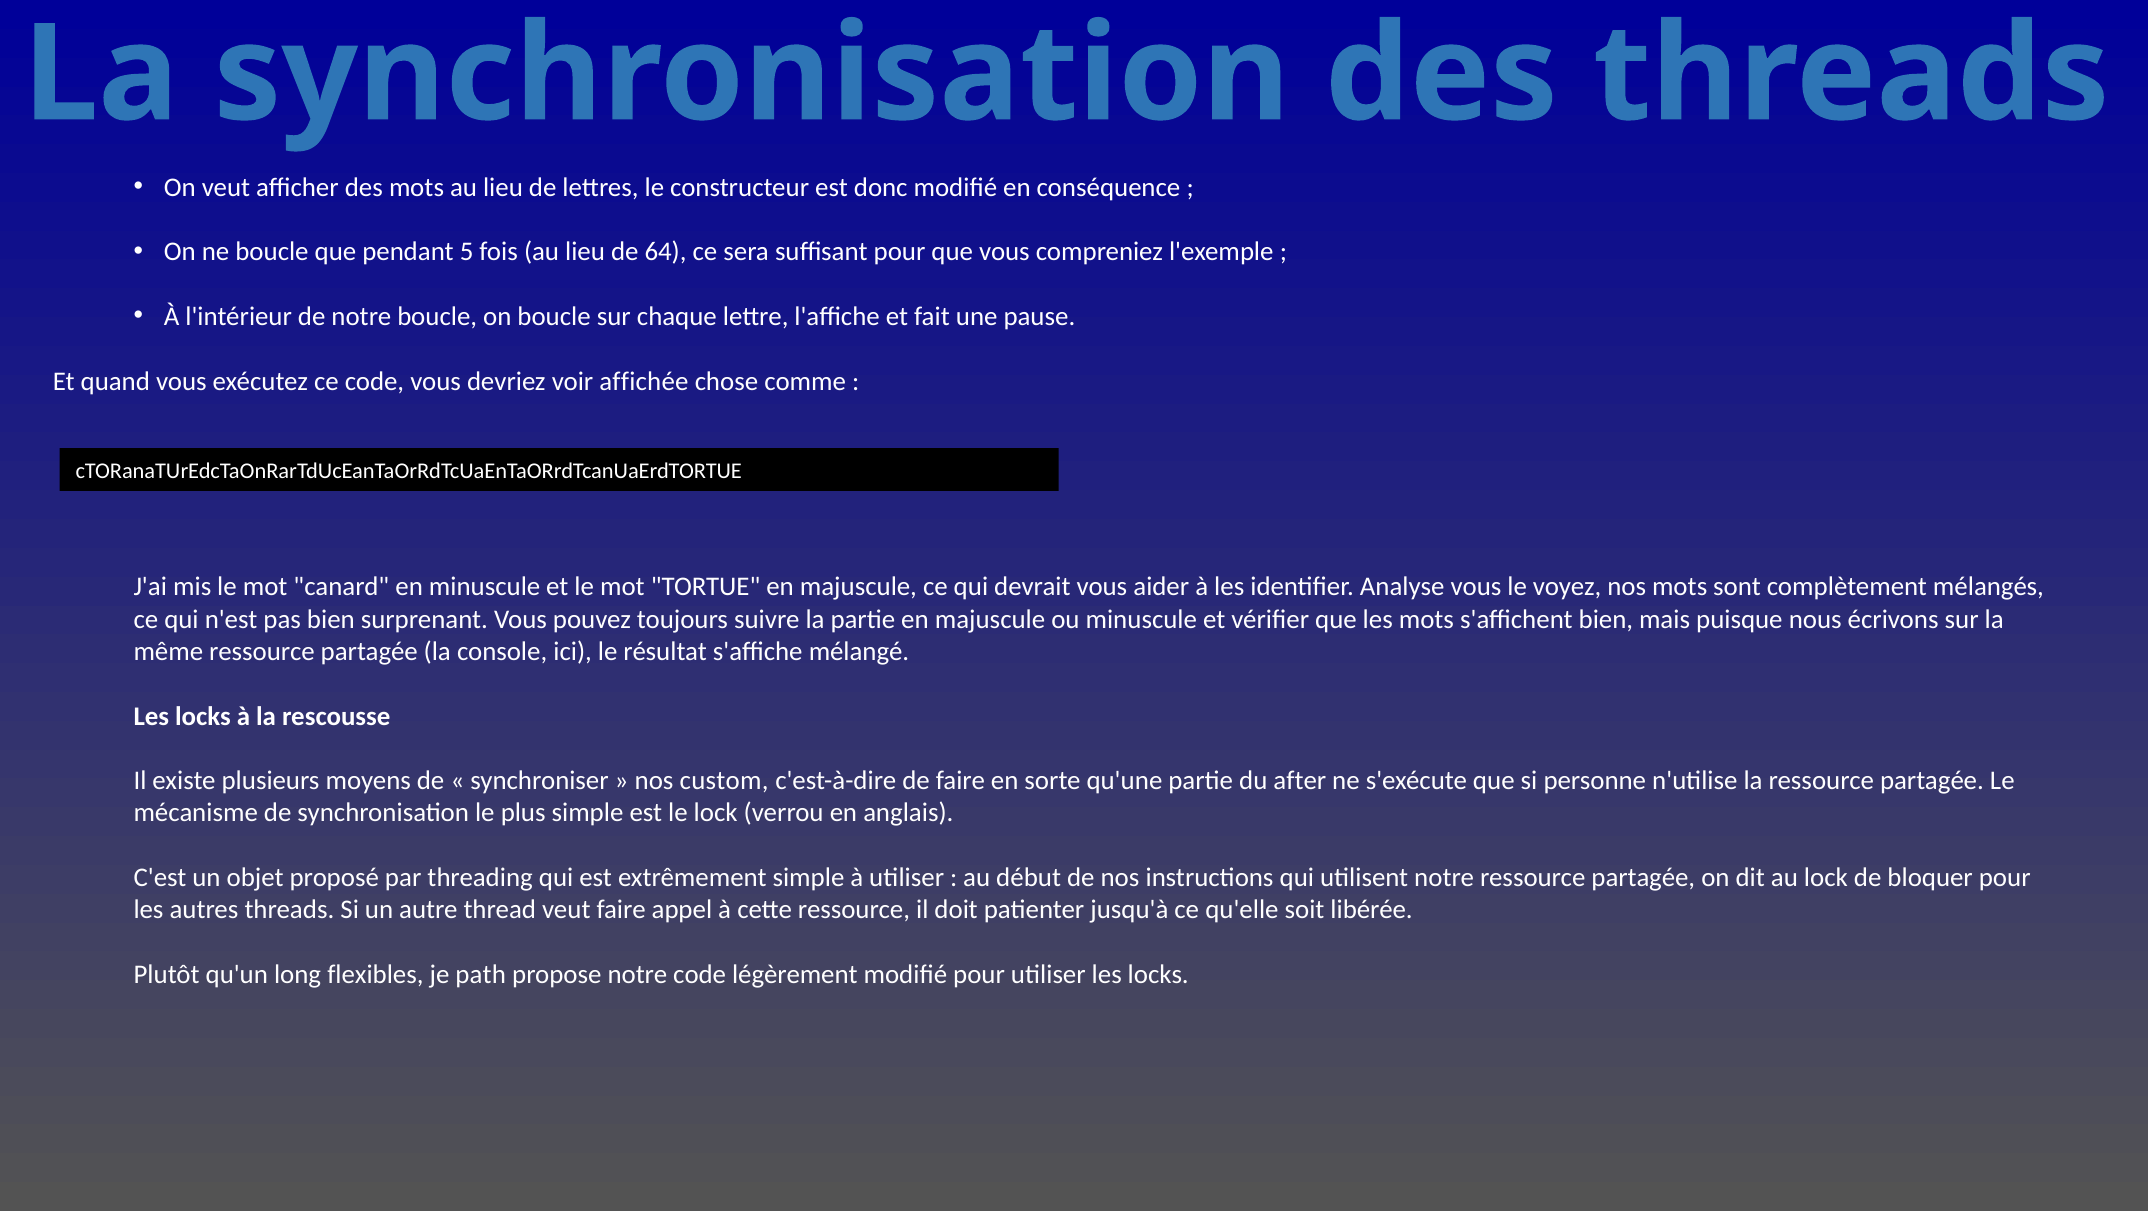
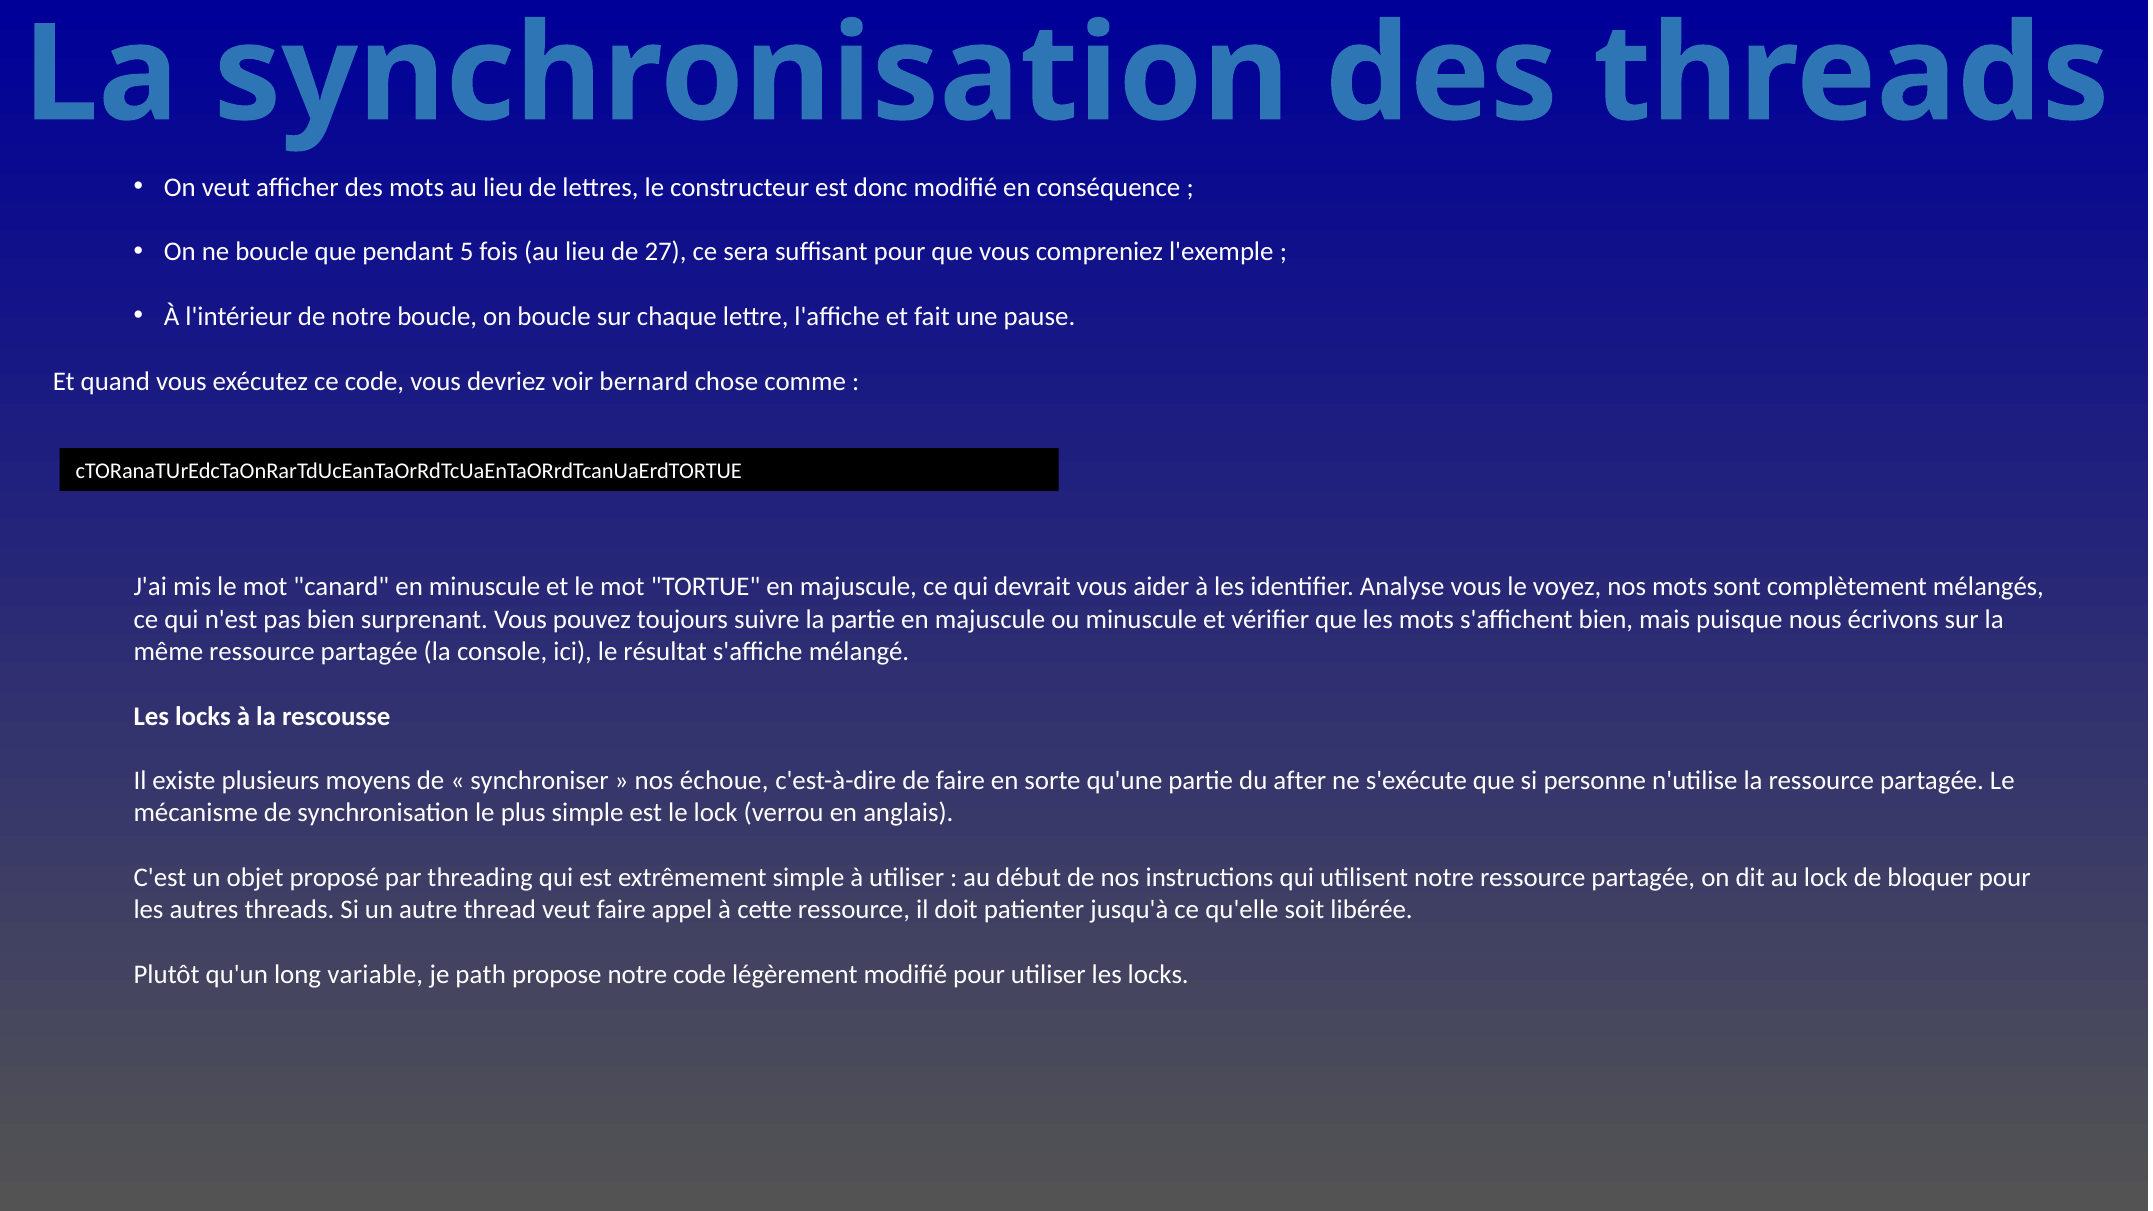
64: 64 -> 27
affichée: affichée -> bernard
custom: custom -> échoue
flexibles: flexibles -> variable
